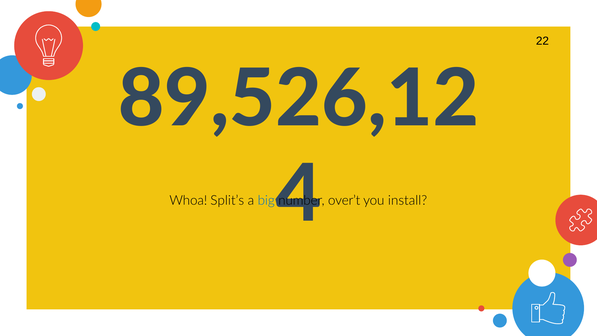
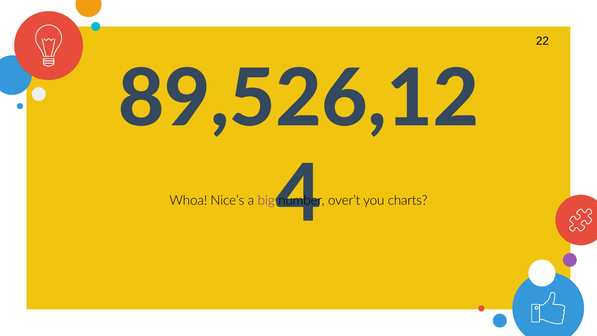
Split’s: Split’s -> Nice’s
big colour: blue -> purple
install: install -> charts
